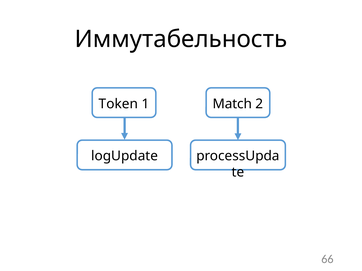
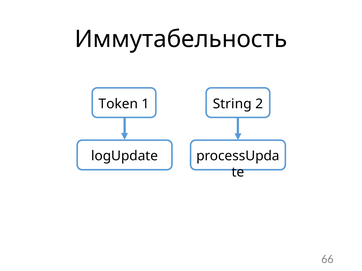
Match: Match -> String
